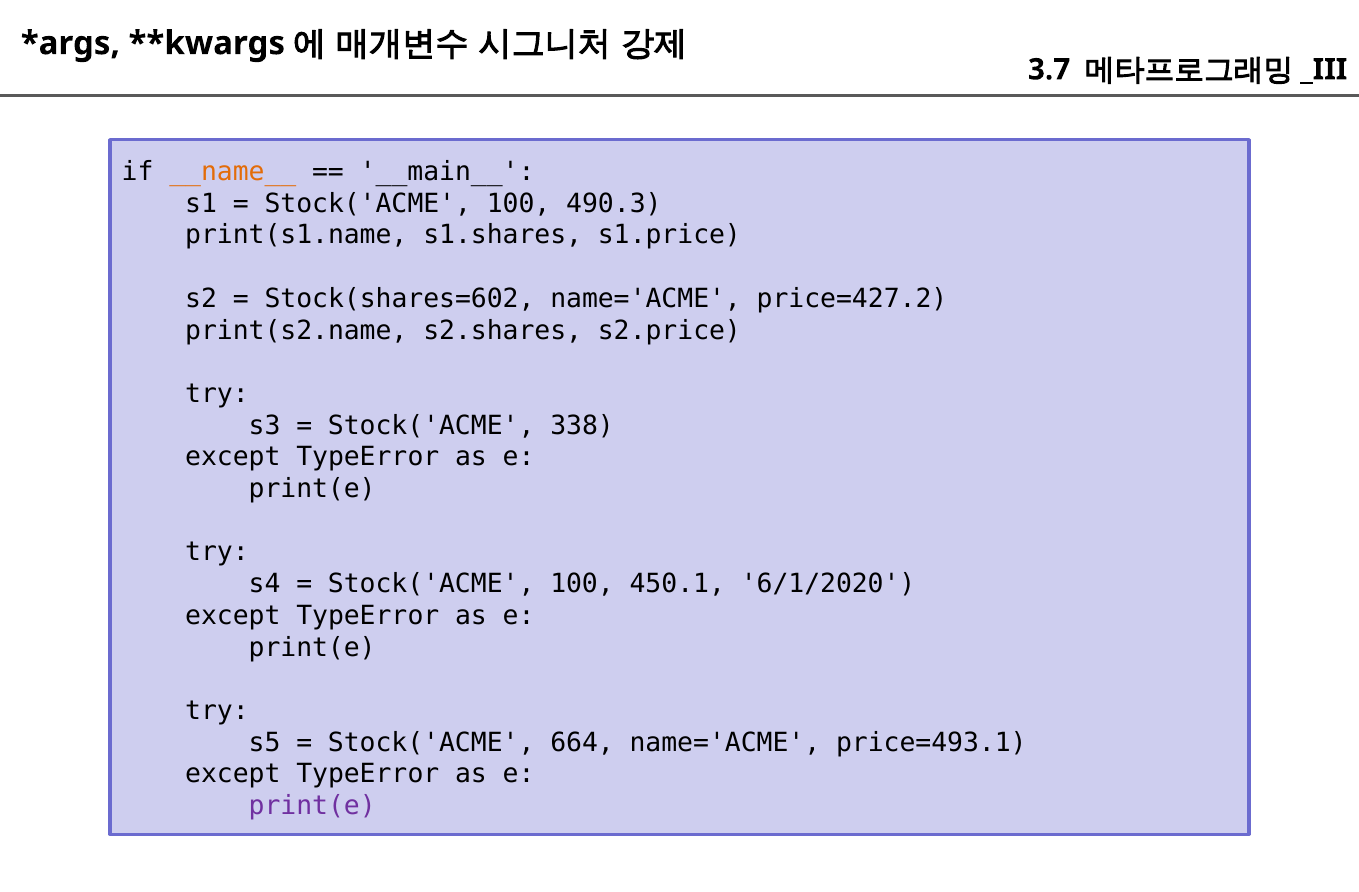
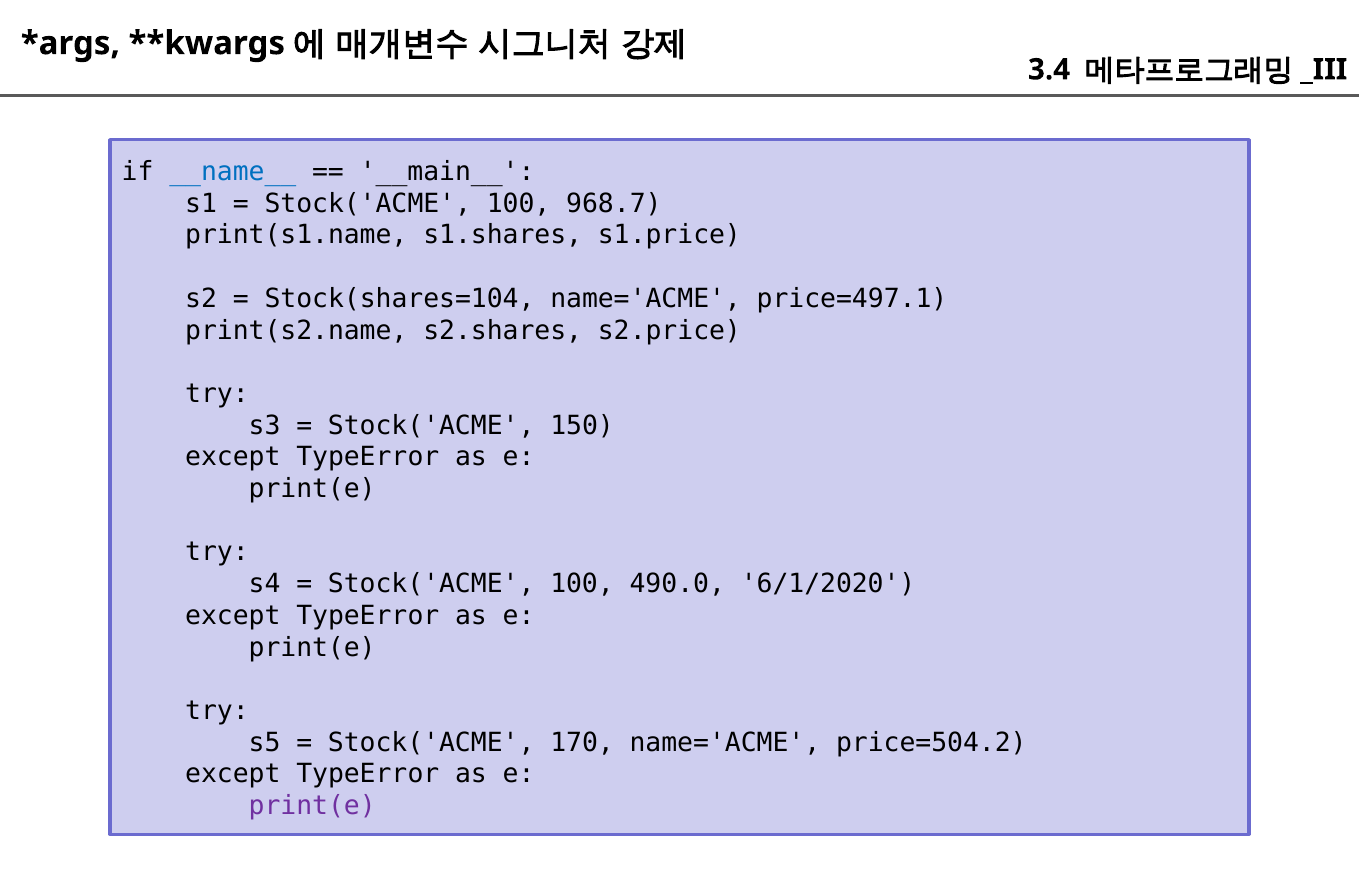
3.7: 3.7 -> 3.4
__name__ colour: orange -> blue
490.3: 490.3 -> 968.7
Stock(shares=602: Stock(shares=602 -> Stock(shares=104
price=427.2: price=427.2 -> price=497.1
338: 338 -> 150
450.1: 450.1 -> 490.0
664: 664 -> 170
price=493.1: price=493.1 -> price=504.2
